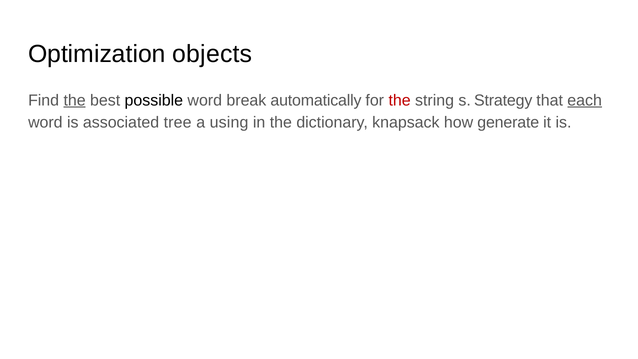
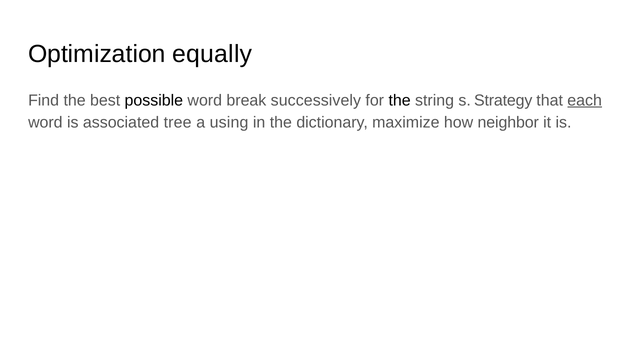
objects: objects -> equally
the at (75, 100) underline: present -> none
automatically: automatically -> successively
the at (400, 100) colour: red -> black
knapsack: knapsack -> maximize
generate: generate -> neighbor
